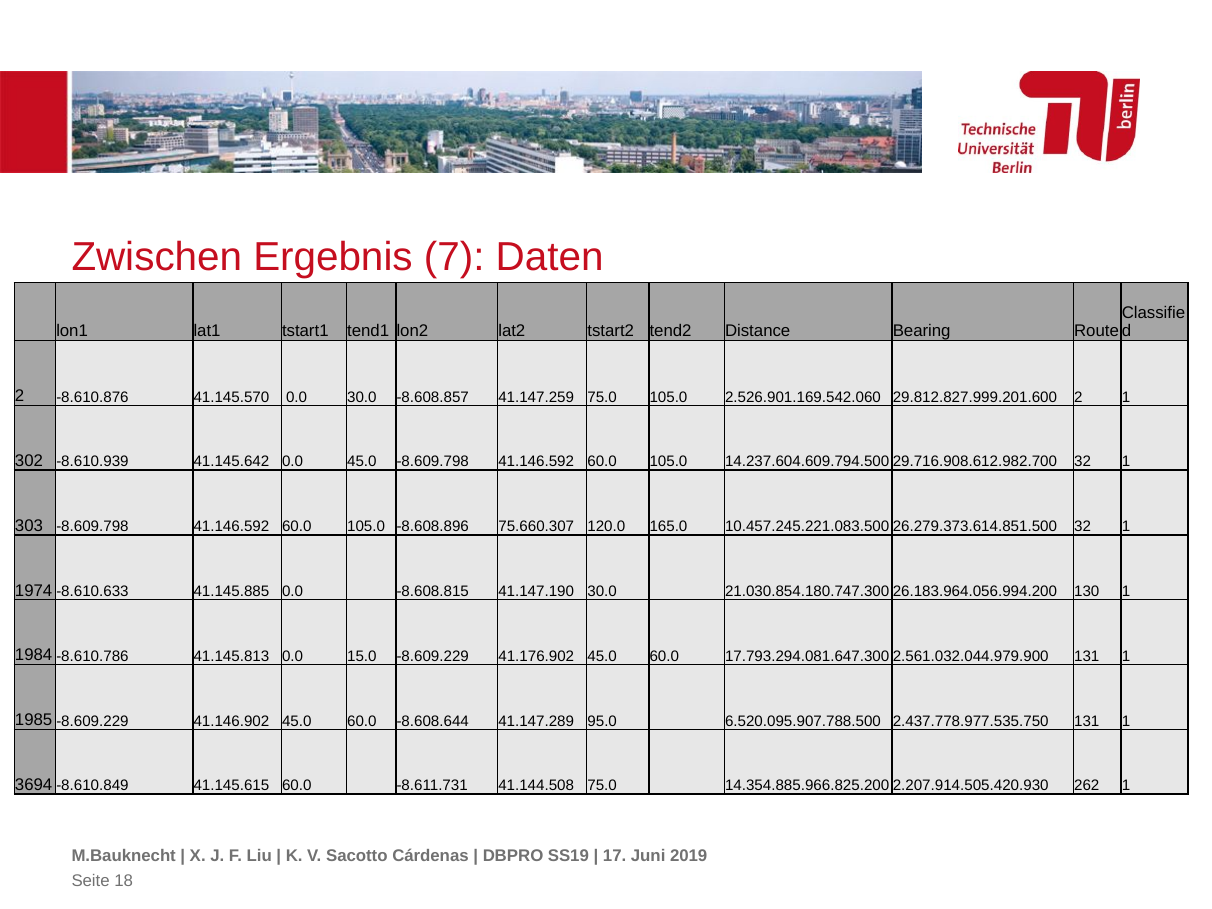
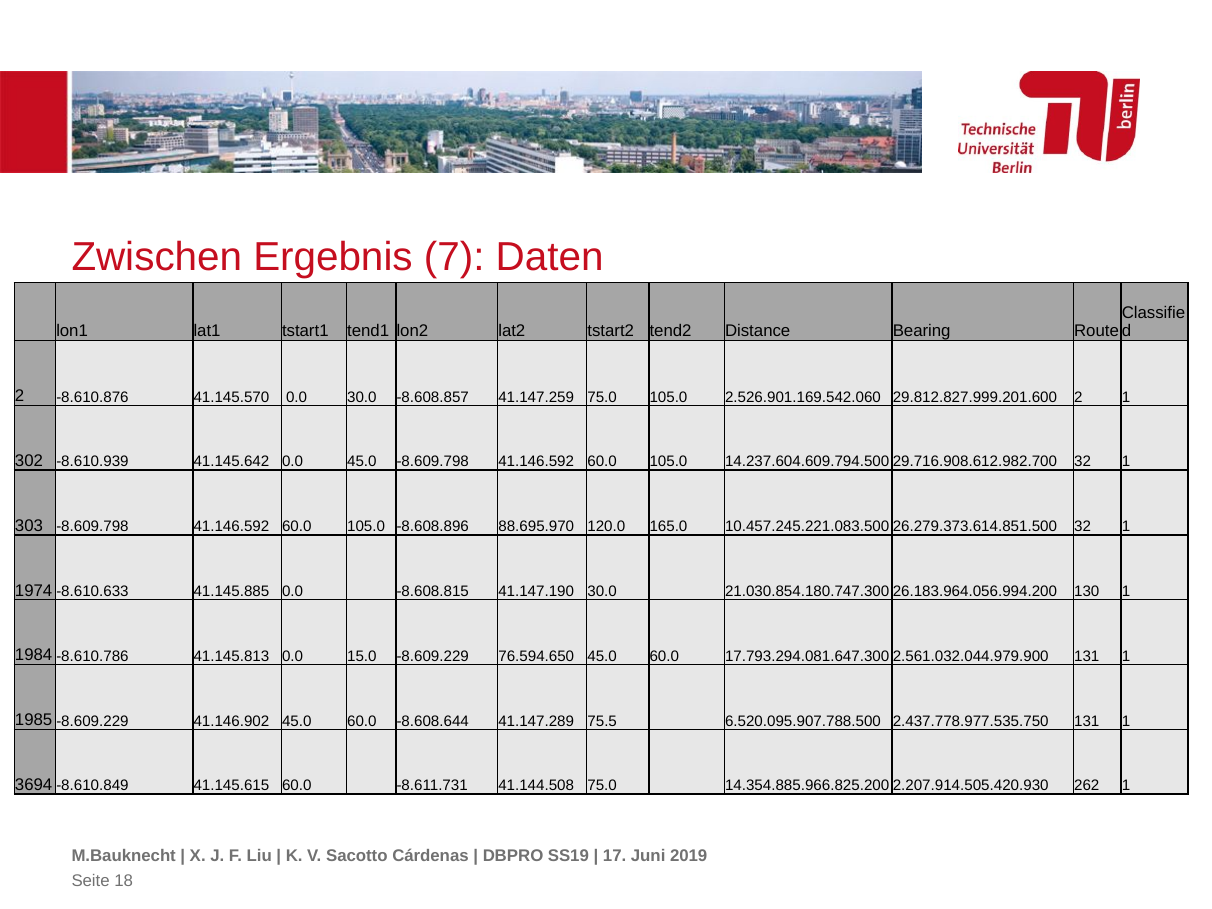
75.660.307: 75.660.307 -> 88.695.970
41.176.902: 41.176.902 -> 76.594.650
95.0: 95.0 -> 75.5
